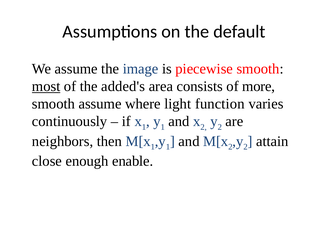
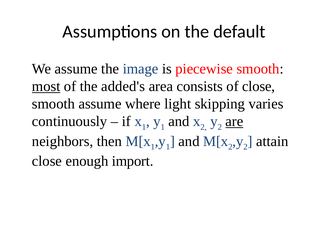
of more: more -> close
function: function -> skipping
are underline: none -> present
enable: enable -> import
